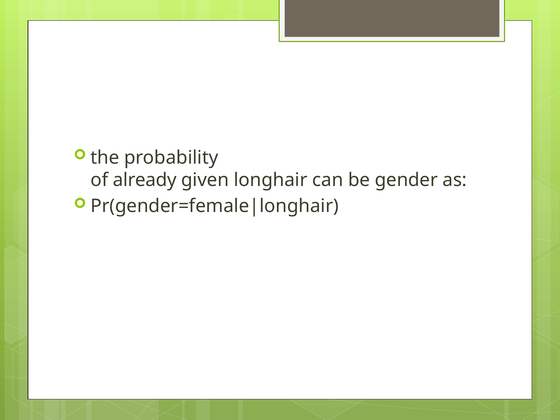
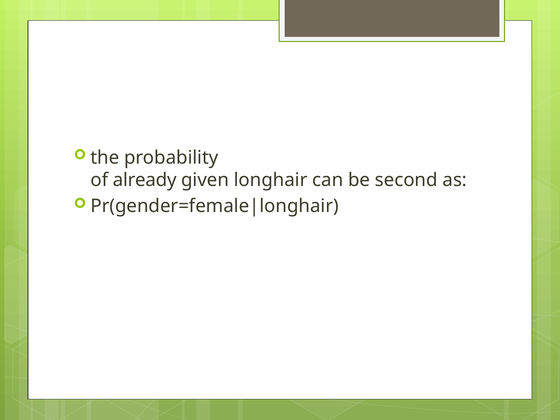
gender: gender -> second
